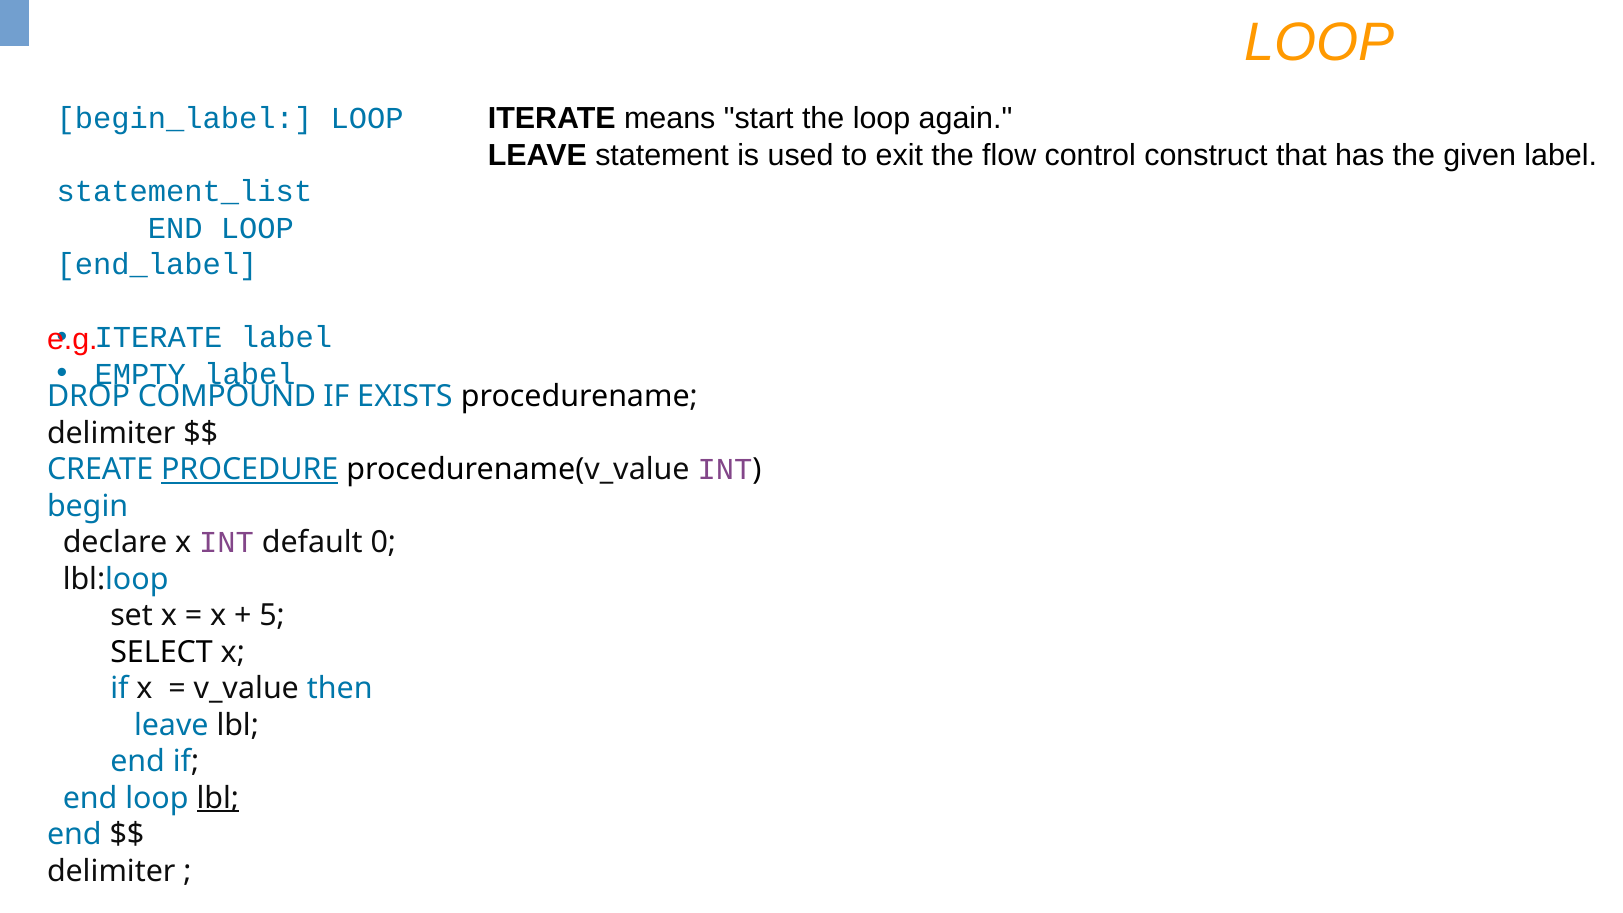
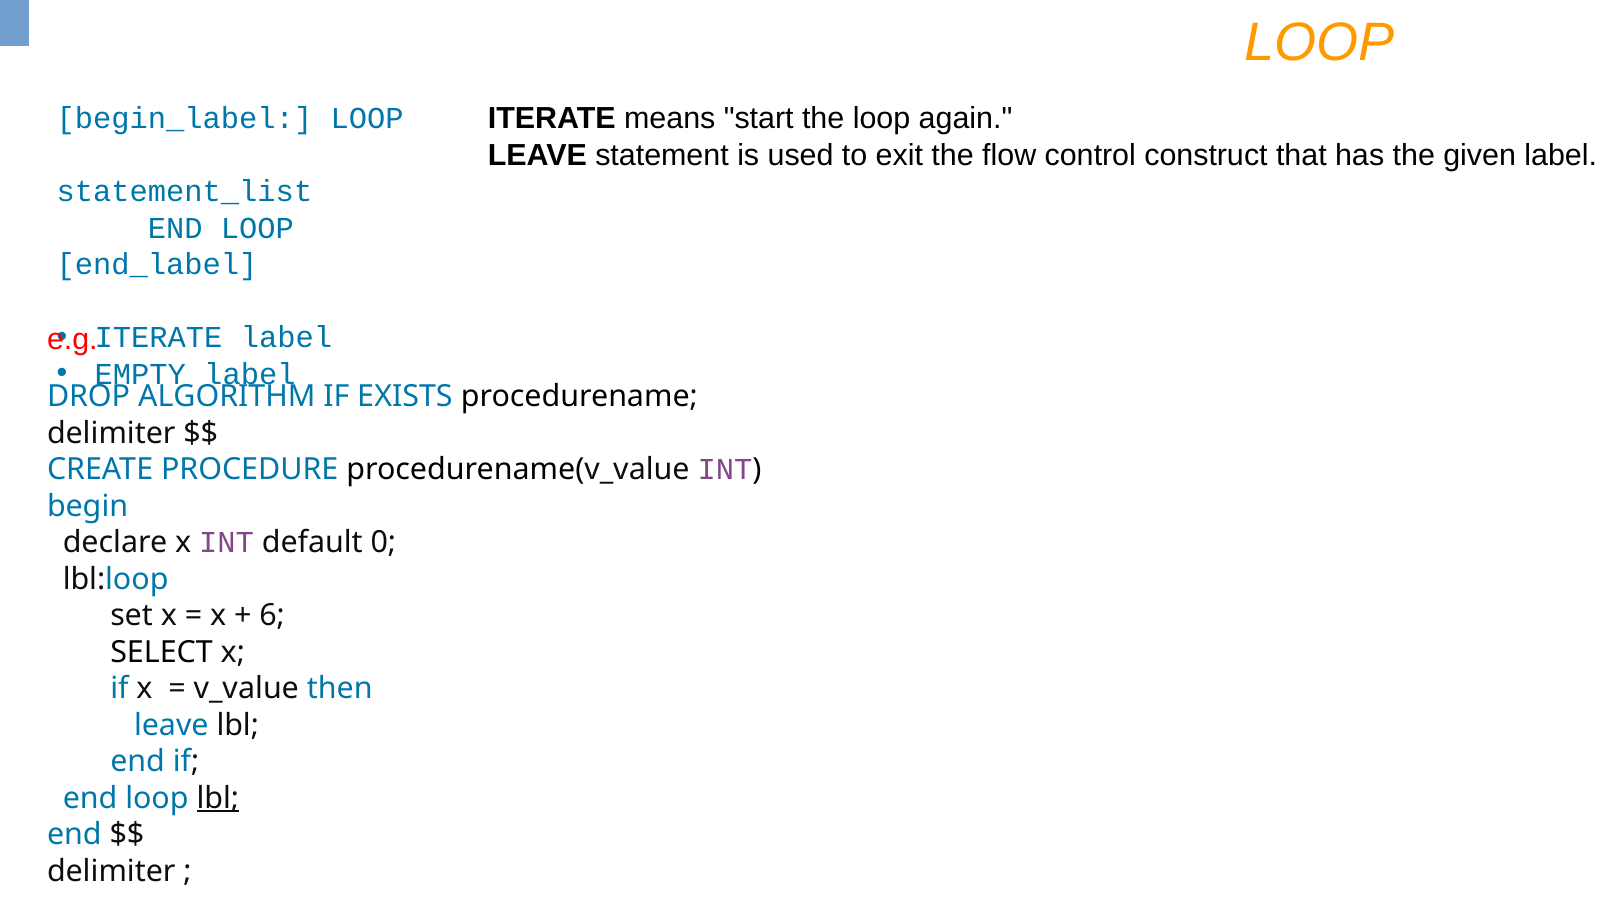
COMPOUND: COMPOUND -> ALGORITHM
PROCEDURE underline: present -> none
5: 5 -> 6
